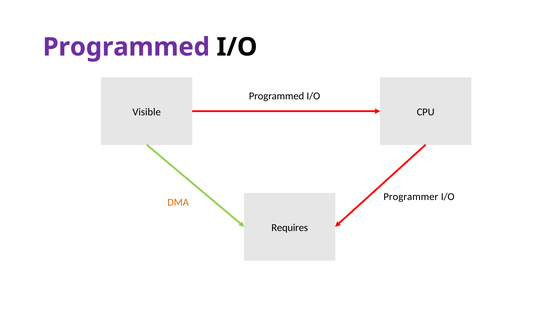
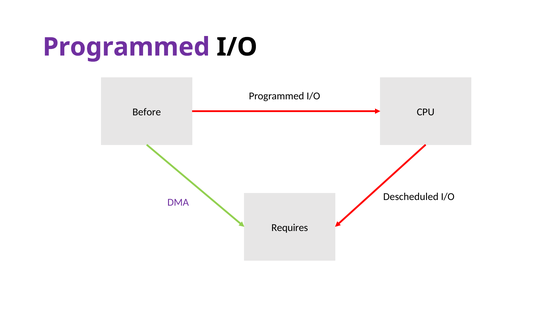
Visible: Visible -> Before
Programmer: Programmer -> Descheduled
DMA colour: orange -> purple
